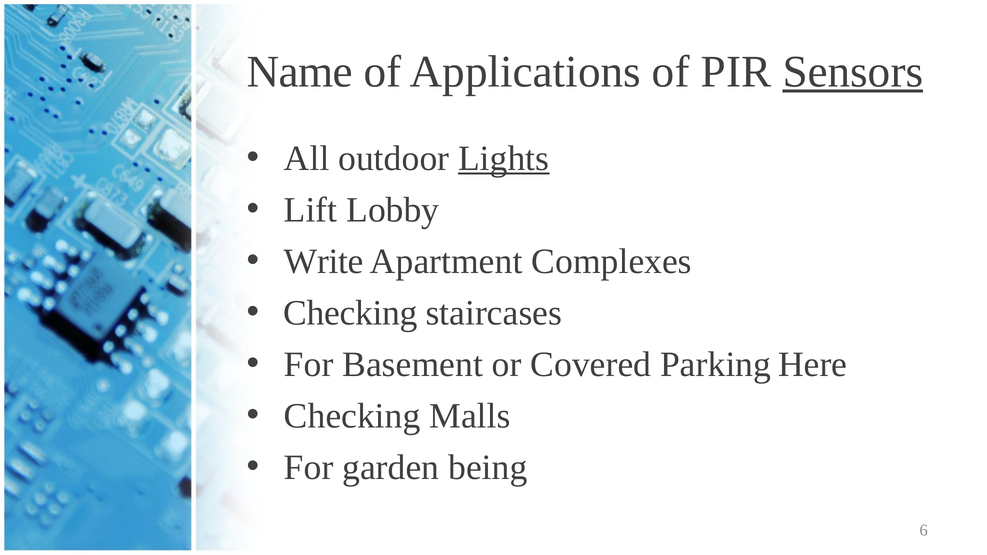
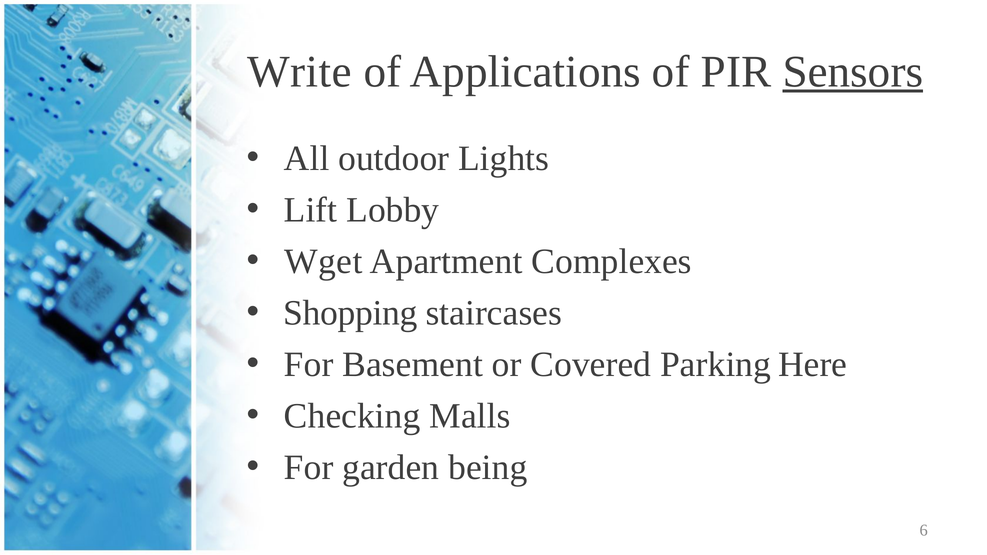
Name: Name -> Write
Lights underline: present -> none
Write: Write -> Wget
Checking at (350, 313): Checking -> Shopping
